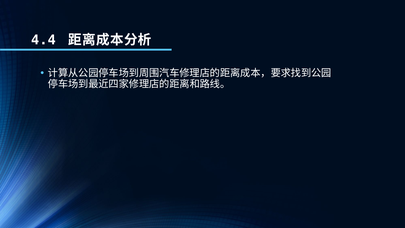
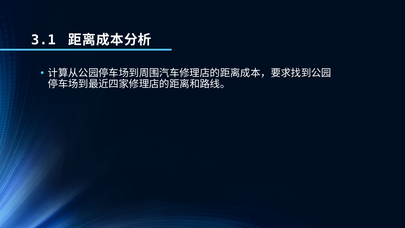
4.4: 4.4 -> 3.1
